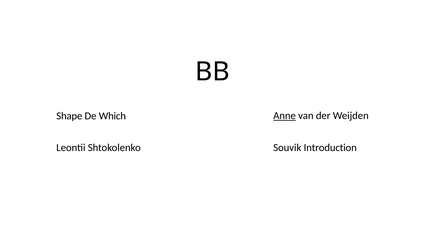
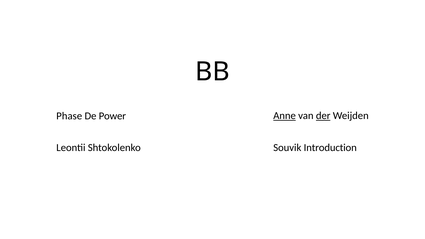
der underline: none -> present
Shape: Shape -> Phase
Which: Which -> Power
